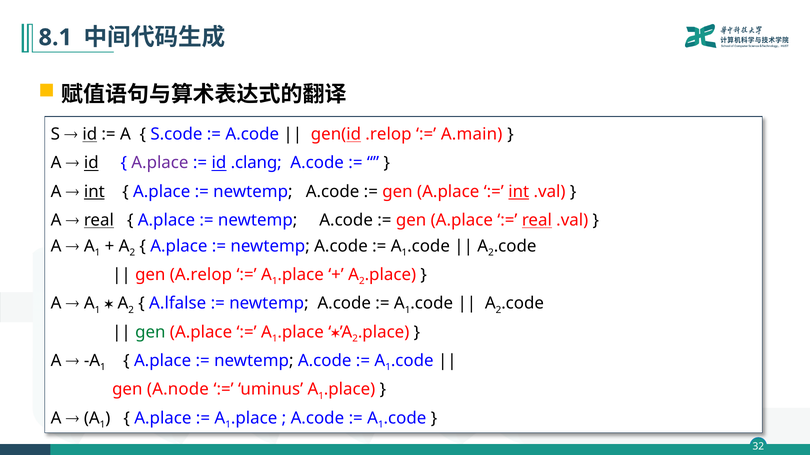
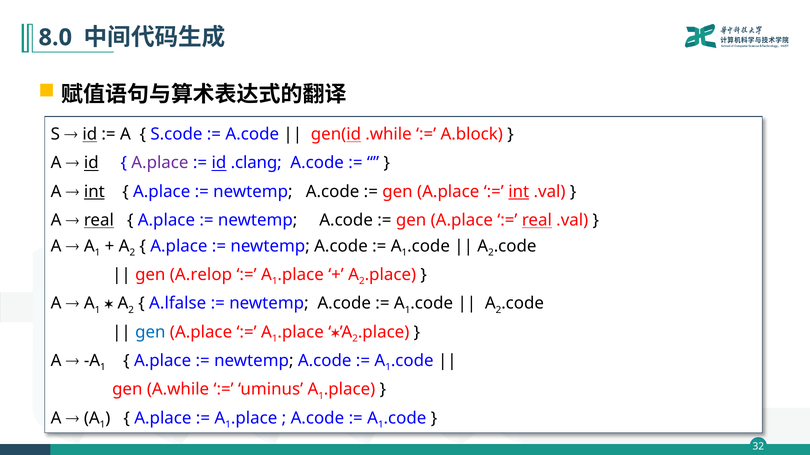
8.1: 8.1 -> 8.0
.relop: .relop -> .while
A.main: A.main -> A.block
gen at (150, 332) colour: green -> blue
A.node: A.node -> A.while
